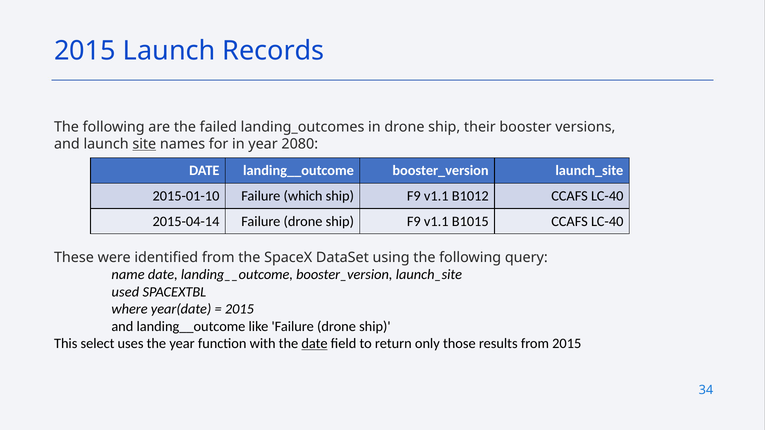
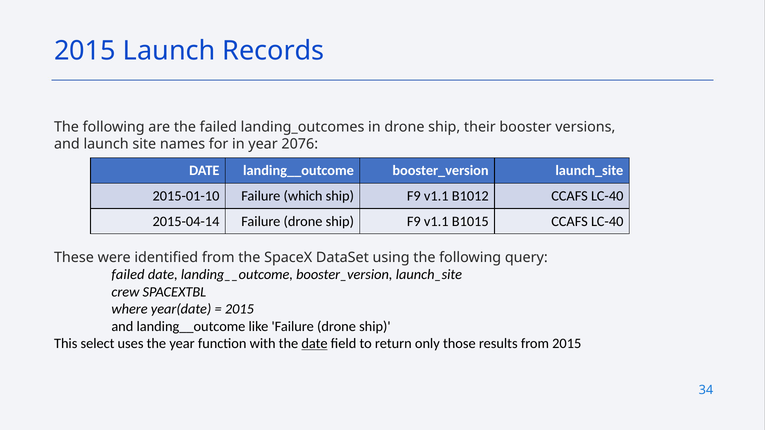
site underline: present -> none
2080: 2080 -> 2076
name at (128, 275): name -> failed
used: used -> crew
